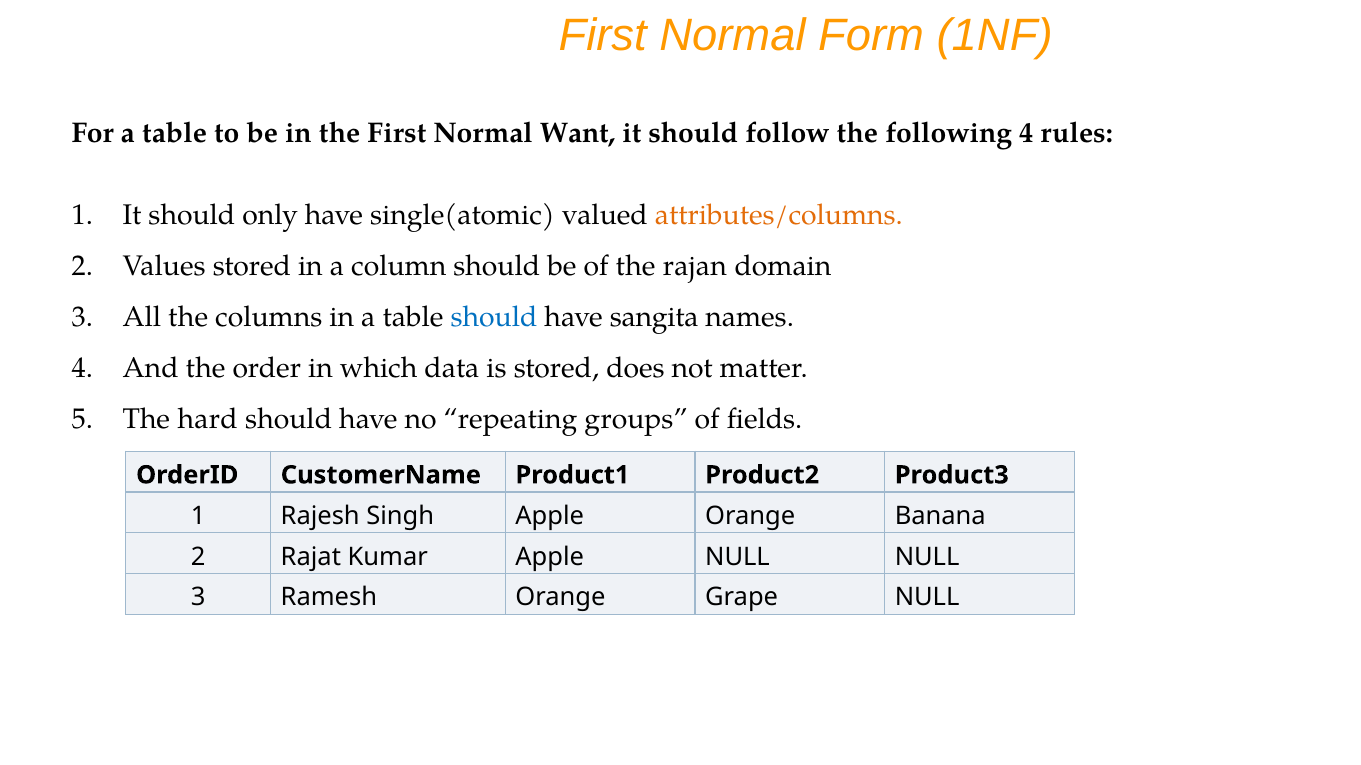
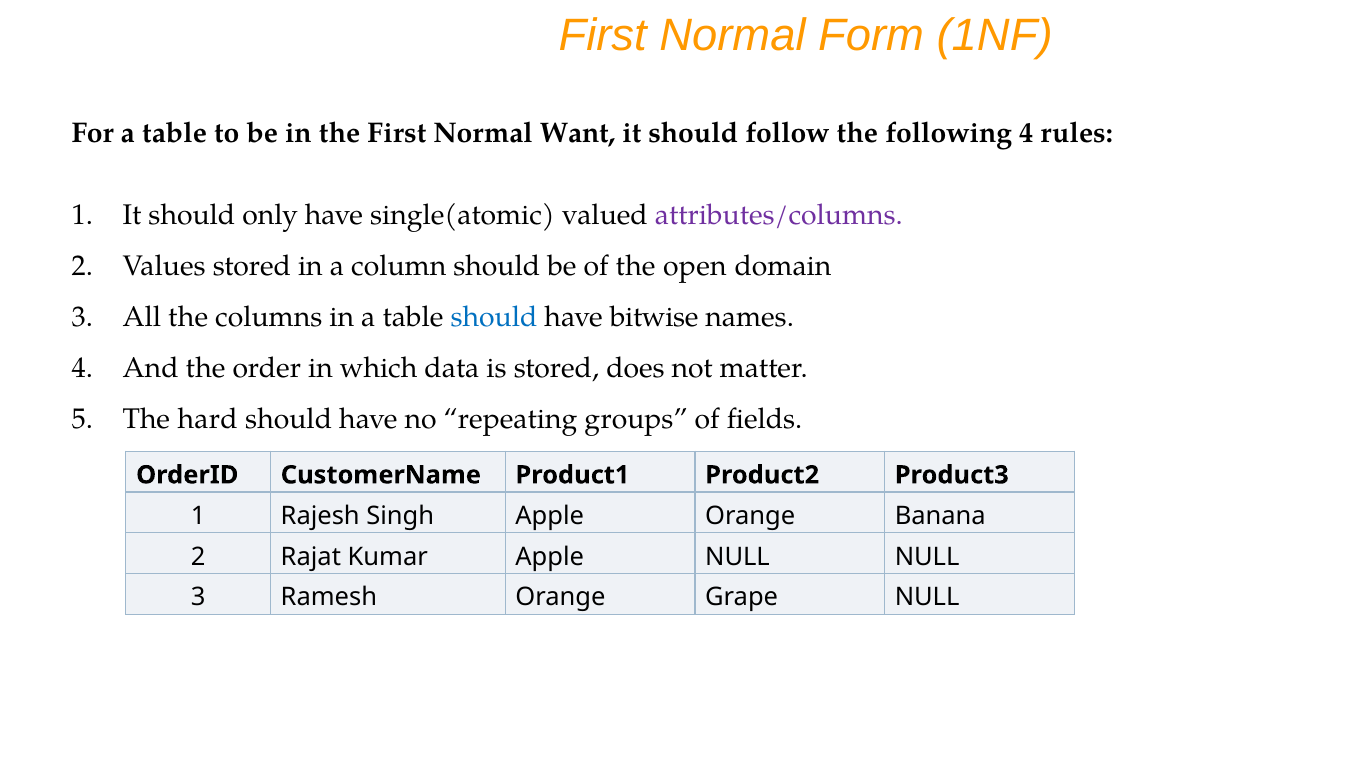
attributes/columns colour: orange -> purple
rajan: rajan -> open
sangita: sangita -> bitwise
